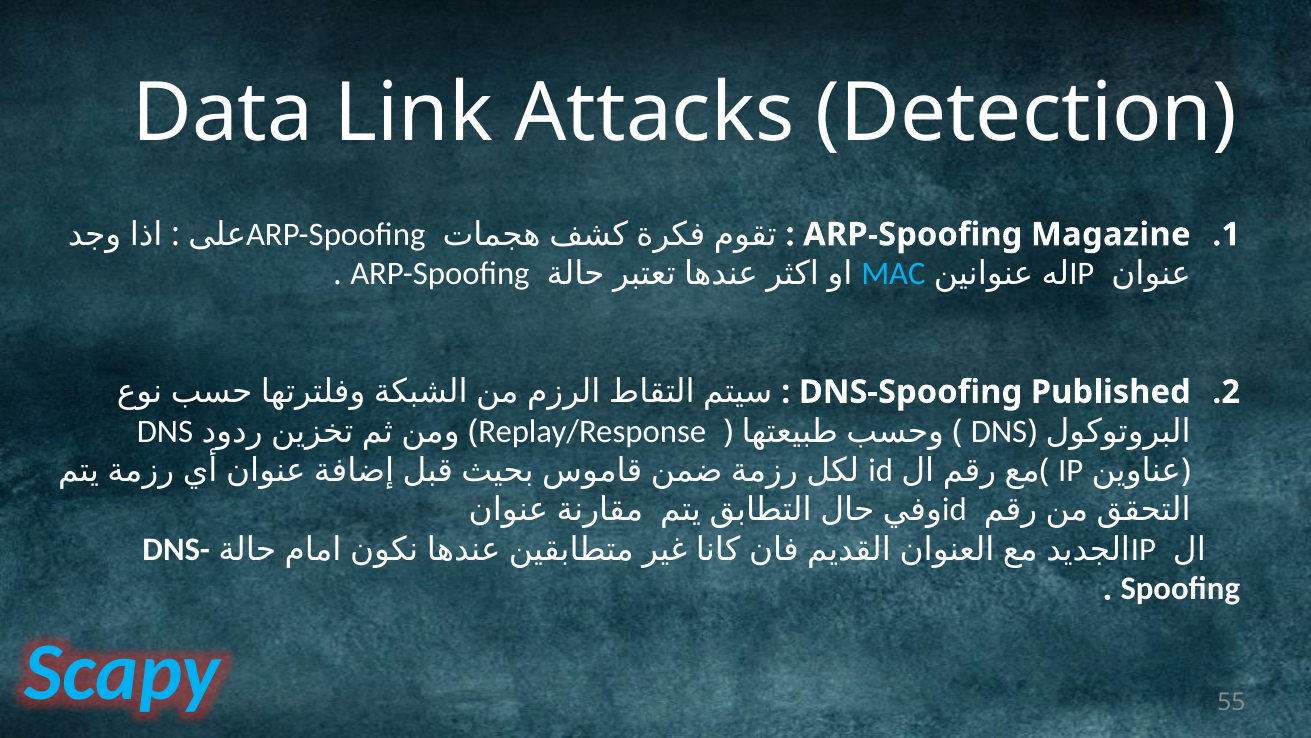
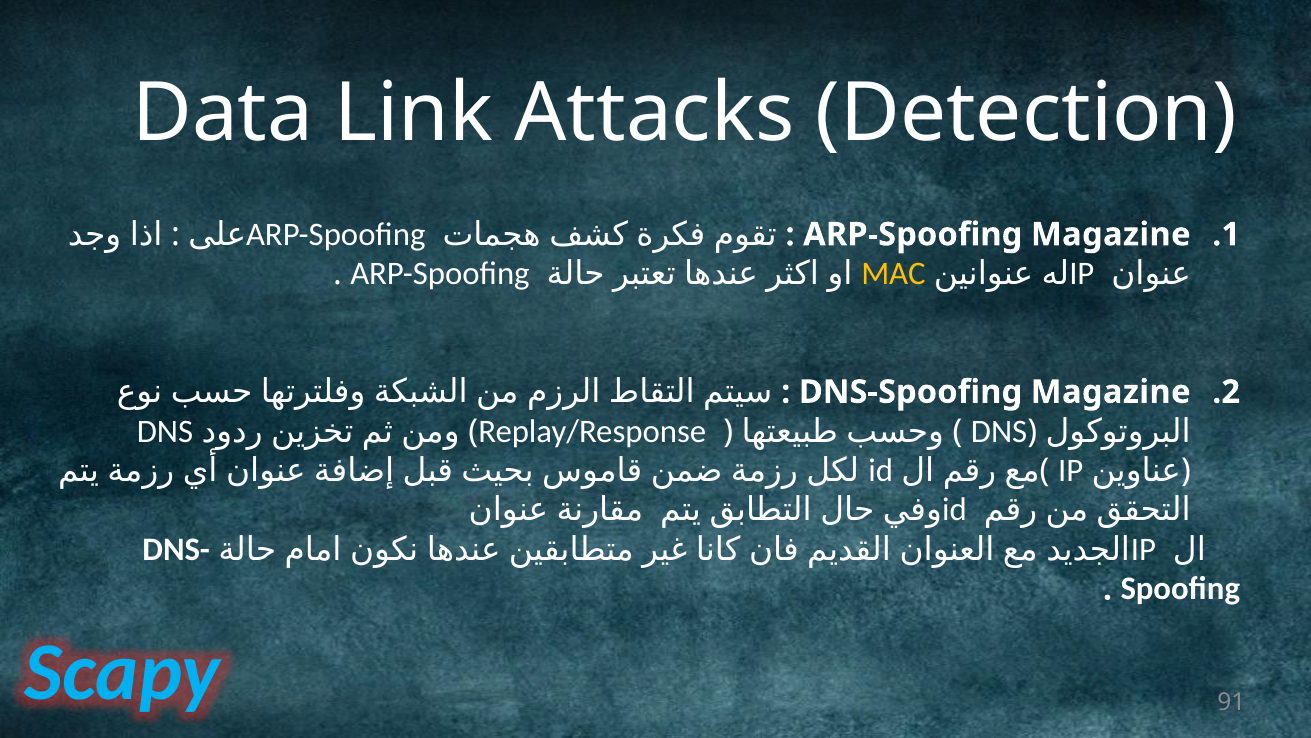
MAC colour: light blue -> yellow
DNS-Spoofing Published: Published -> Magazine
55: 55 -> 91
